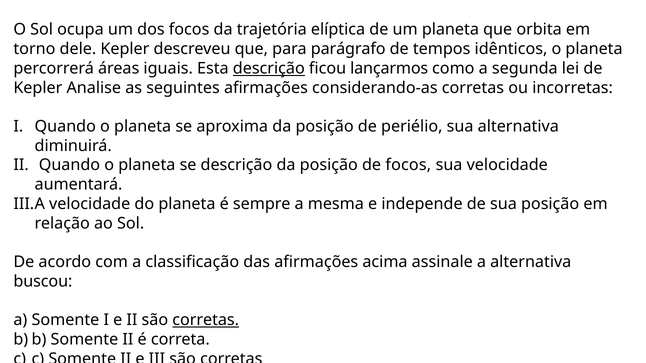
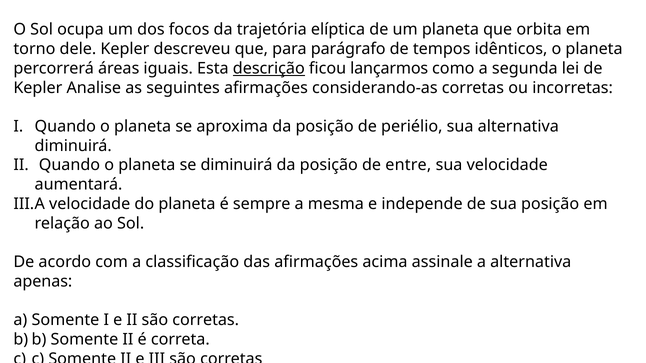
se descrição: descrição -> diminuirá
de focos: focos -> entre
buscou: buscou -> apenas
corretas at (206, 320) underline: present -> none
